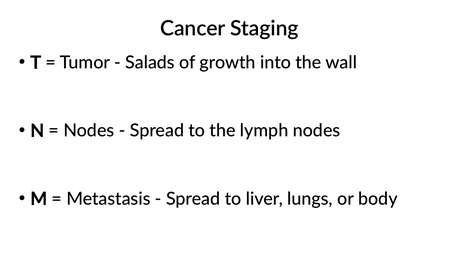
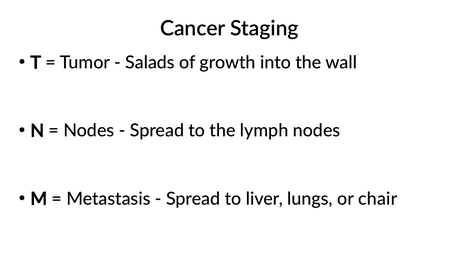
body: body -> chair
